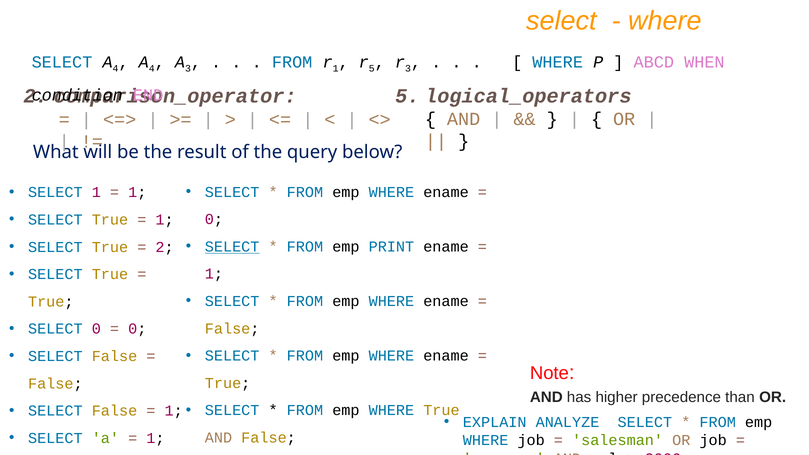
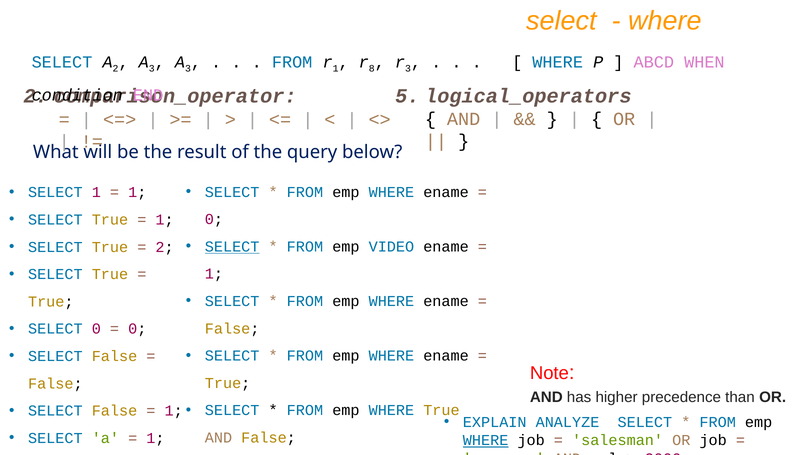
SELECT A 4: 4 -> 2
4 at (152, 69): 4 -> 3
5 at (372, 69): 5 -> 8
PRINT: PRINT -> VIDEO
WHERE at (486, 441) underline: none -> present
